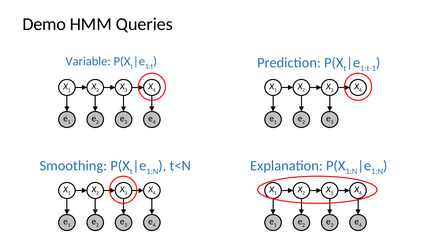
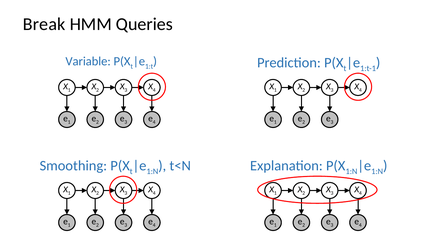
Demo: Demo -> Break
